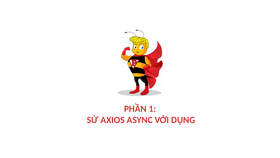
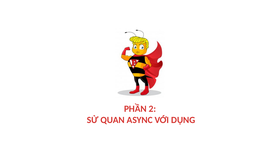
1: 1 -> 2
AXIOS: AXIOS -> QUAN
